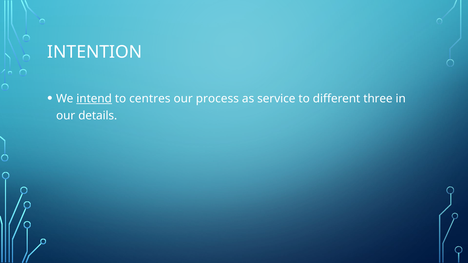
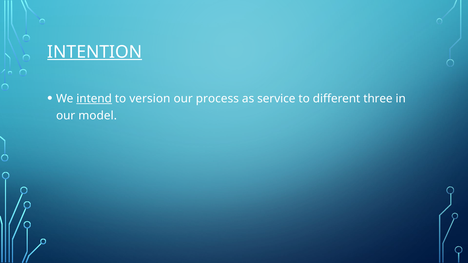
INTENTION underline: none -> present
centres: centres -> version
details: details -> model
